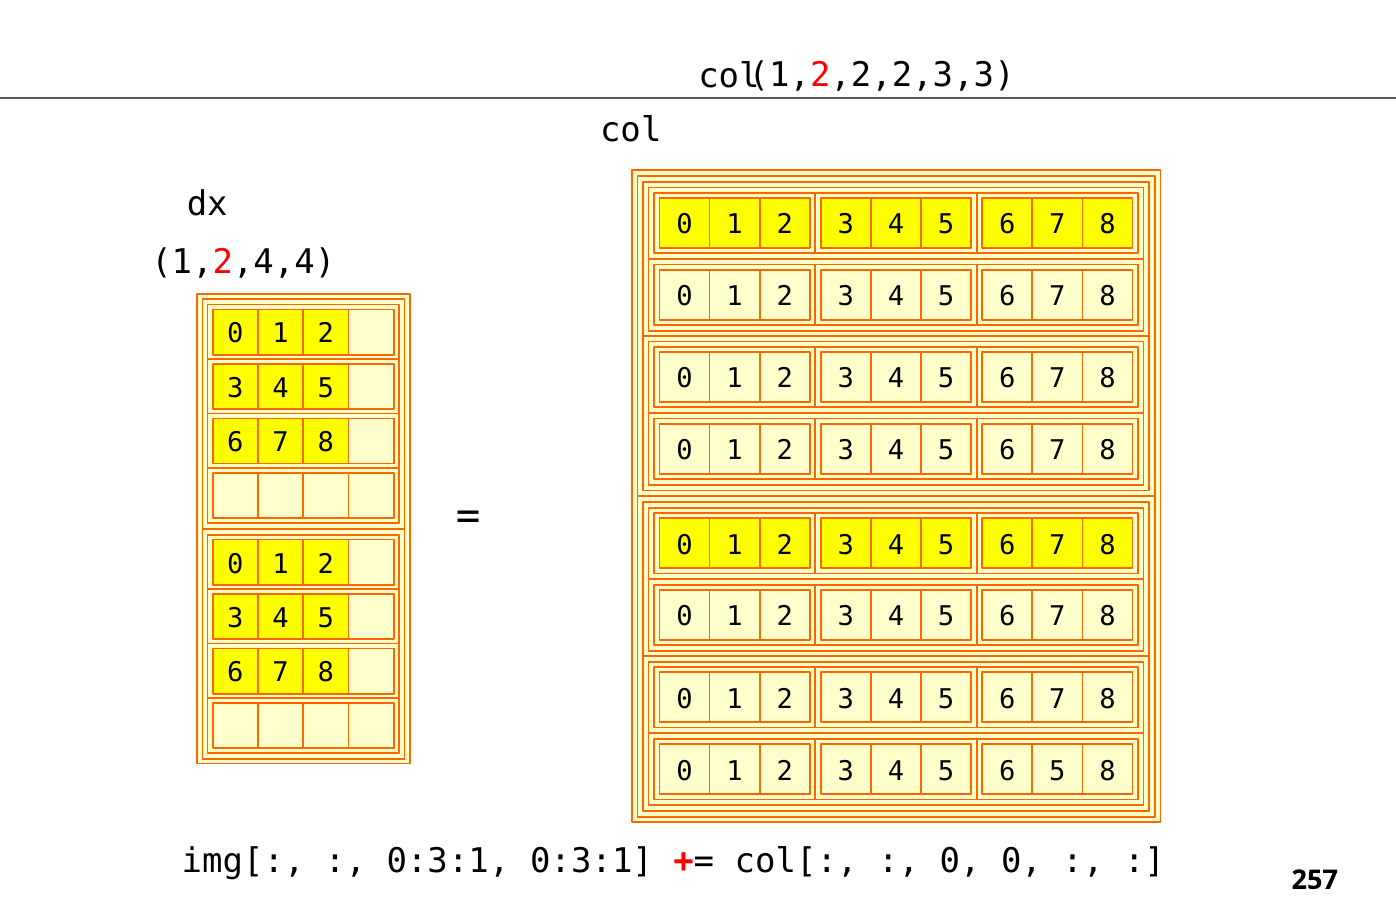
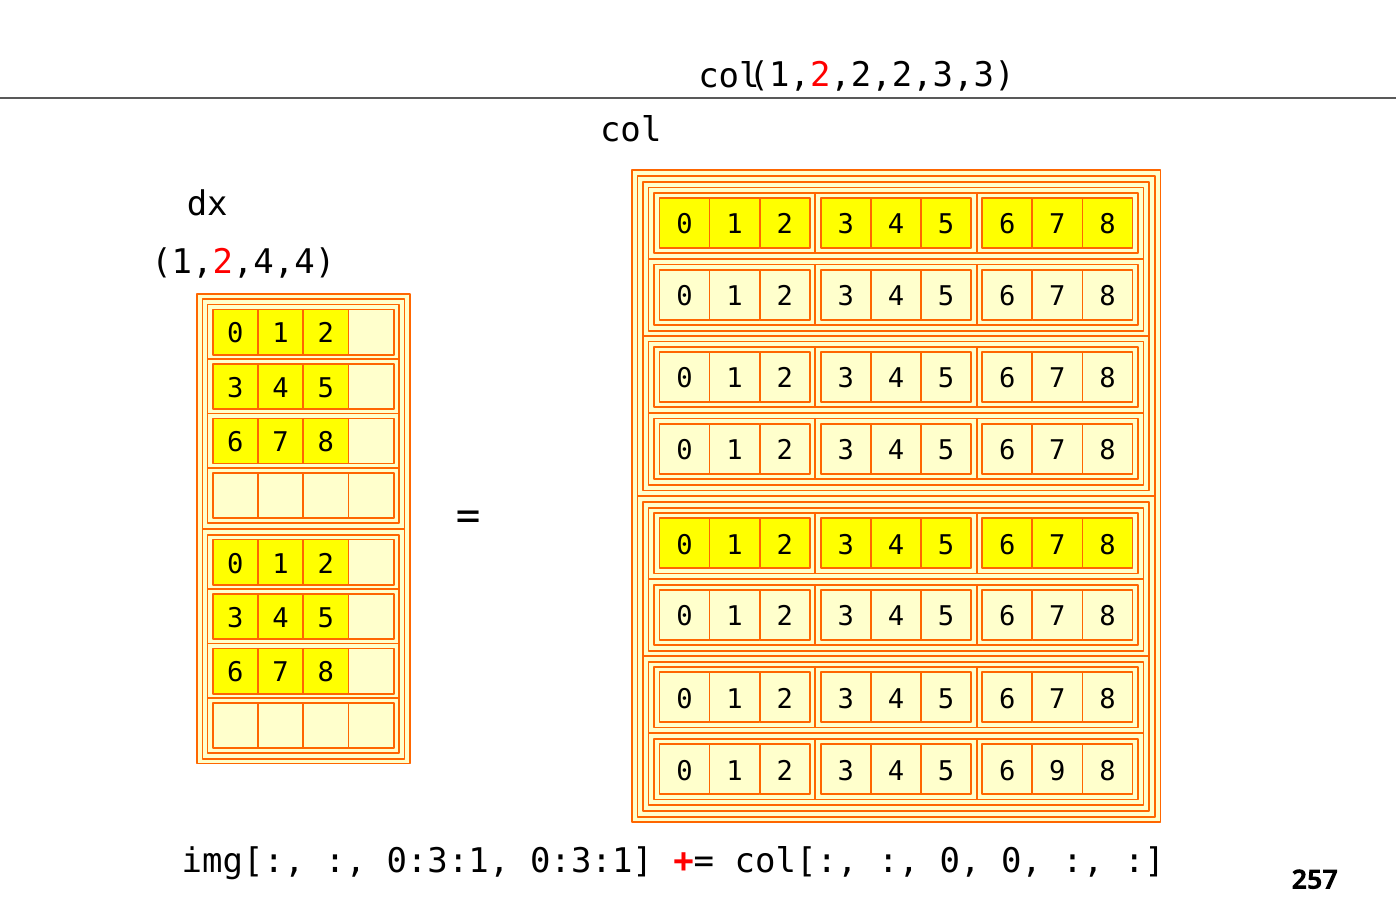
6 5: 5 -> 9
